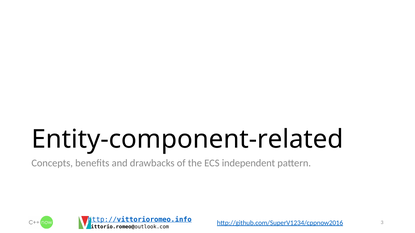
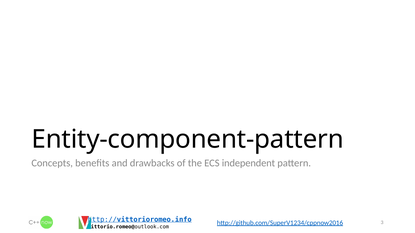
Entity-component-related: Entity-component-related -> Entity-component-pattern
